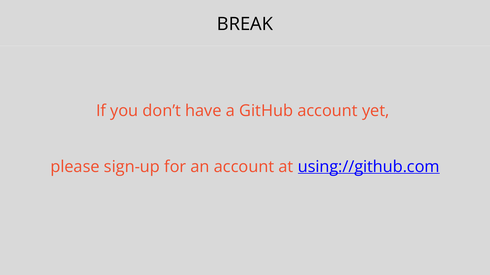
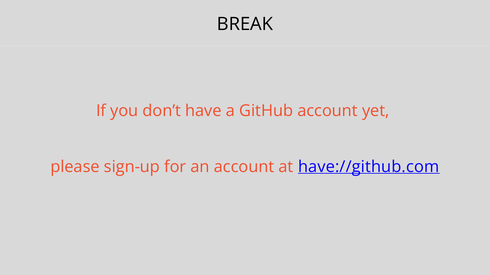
using://github.com: using://github.com -> have://github.com
